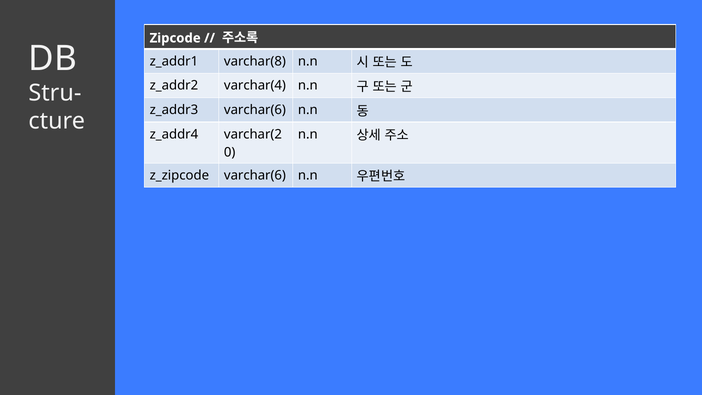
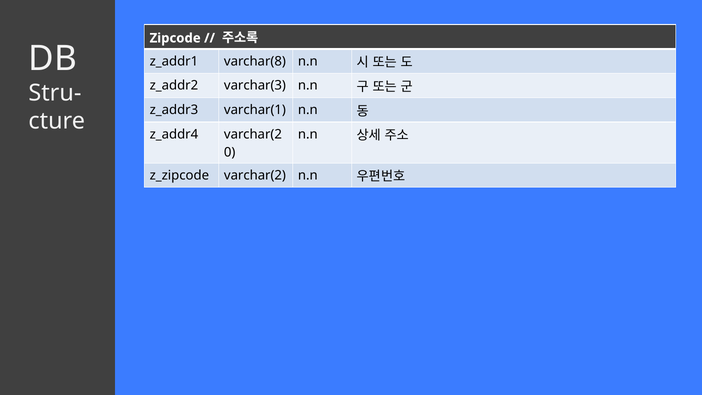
varchar(4: varchar(4 -> varchar(3
varchar(6 at (255, 110): varchar(6 -> varchar(1
varchar(6 at (255, 175): varchar(6 -> varchar(2
